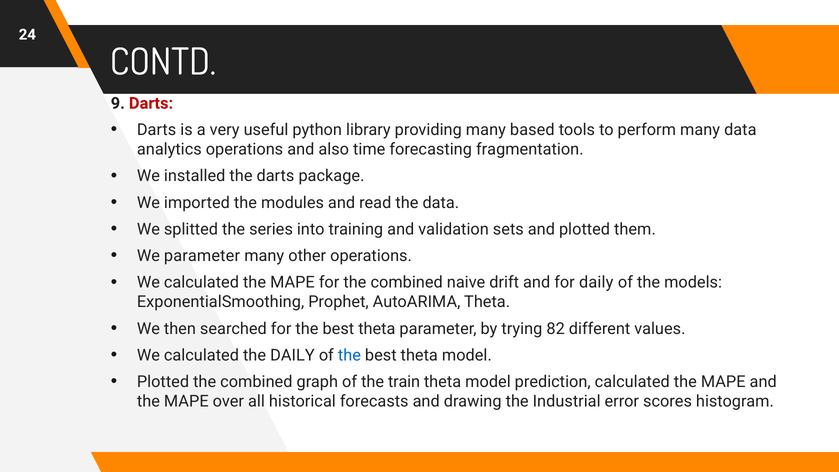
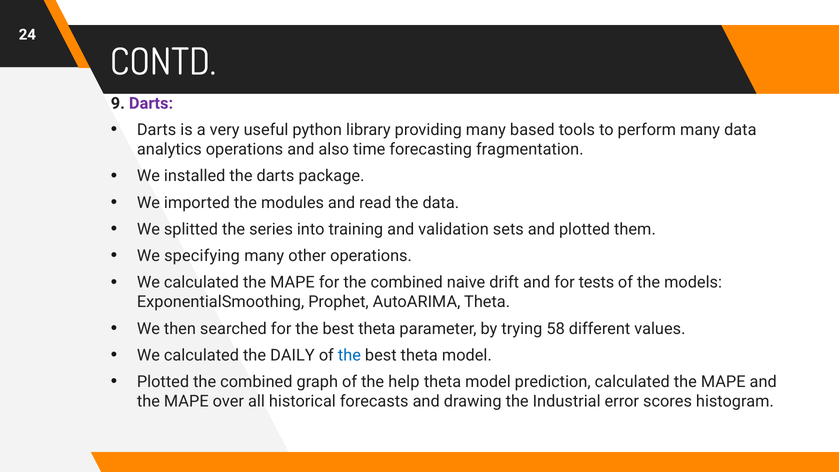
Darts at (151, 103) colour: red -> purple
We parameter: parameter -> specifying
for daily: daily -> tests
82: 82 -> 58
train: train -> help
